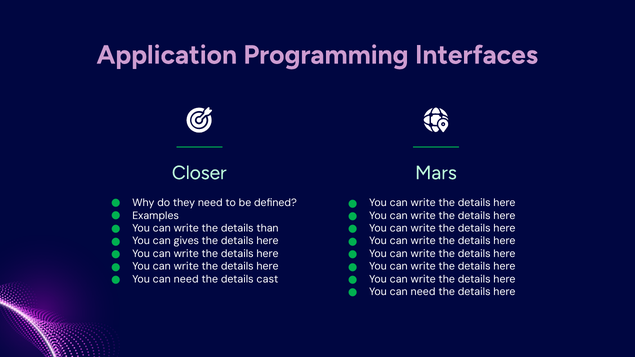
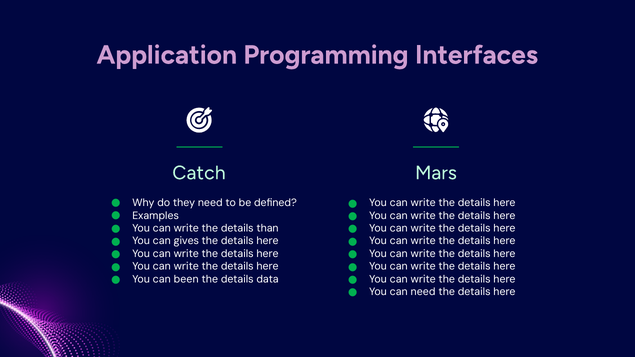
Closer: Closer -> Catch
need at (186, 279): need -> been
cast: cast -> data
